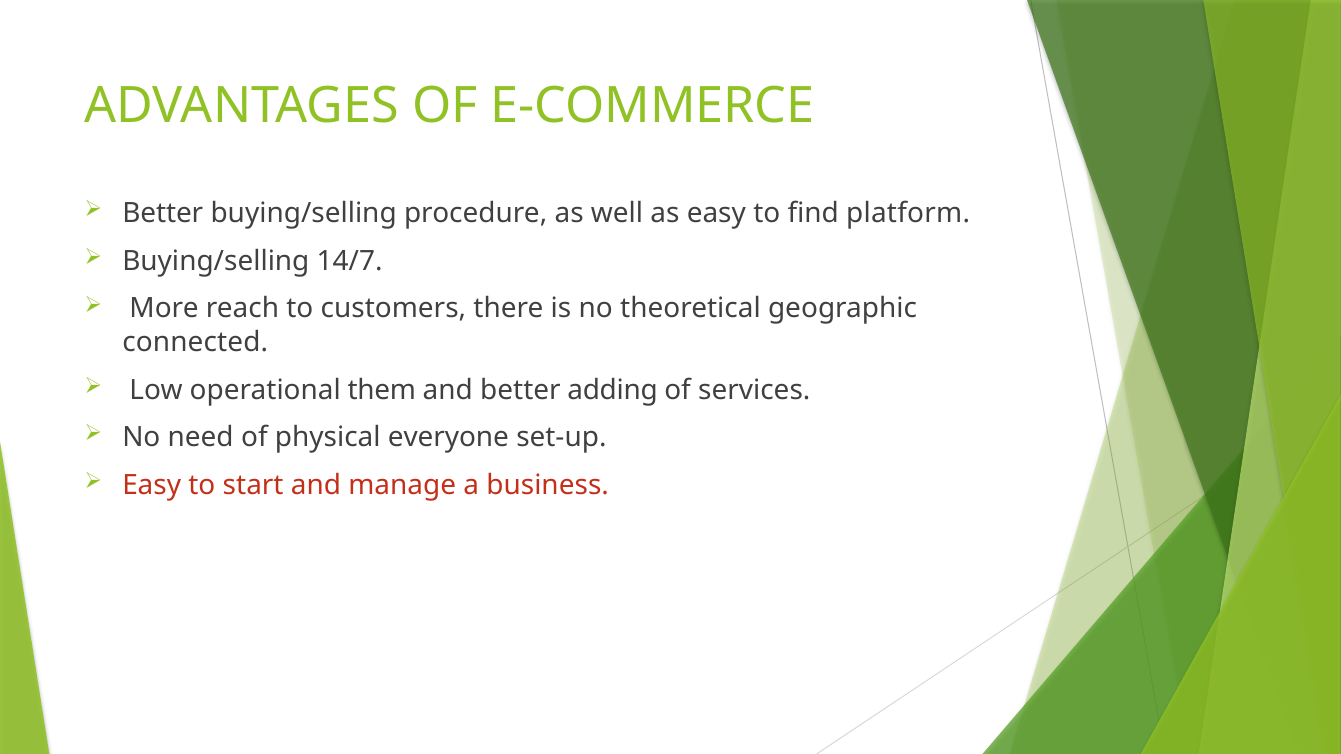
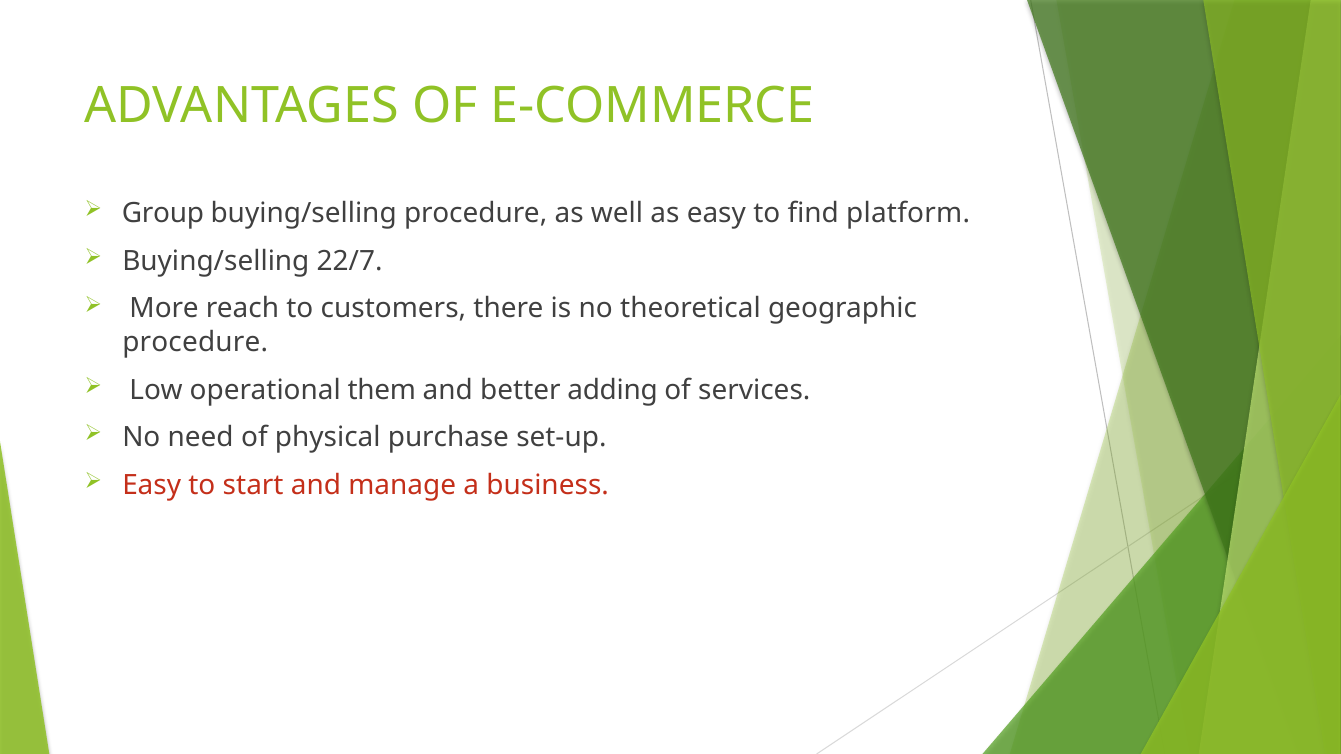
Better at (163, 214): Better -> Group
14/7: 14/7 -> 22/7
connected at (195, 342): connected -> procedure
everyone: everyone -> purchase
